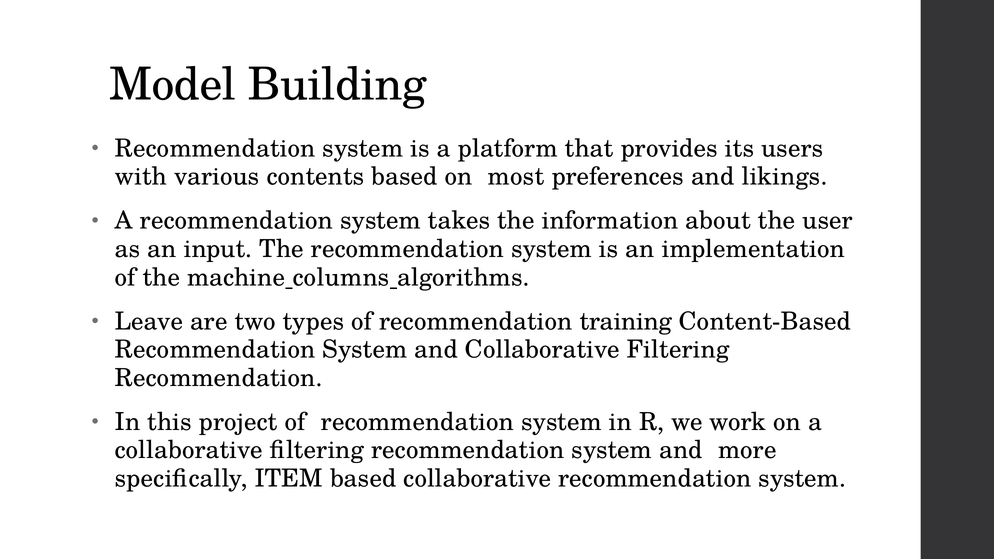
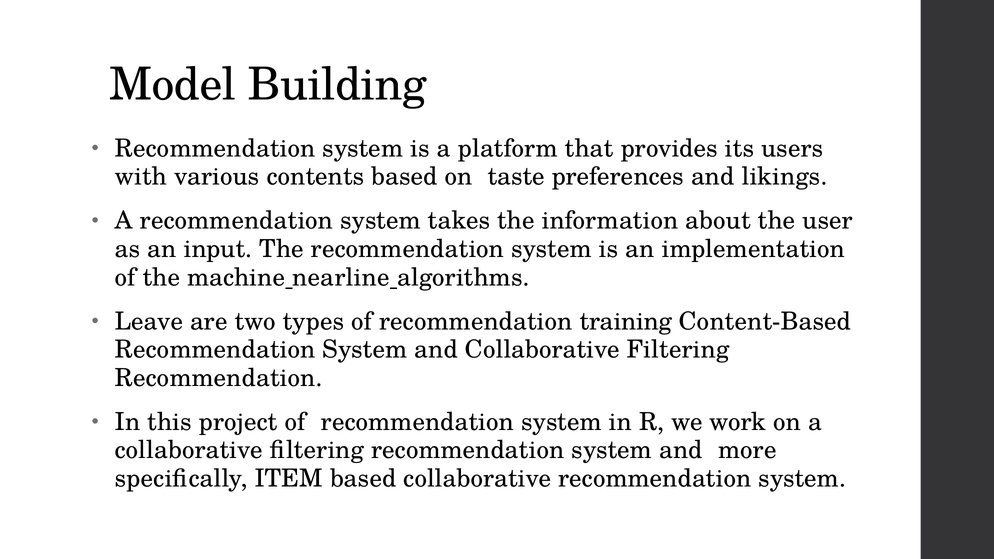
most: most -> taste
columns: columns -> nearline
